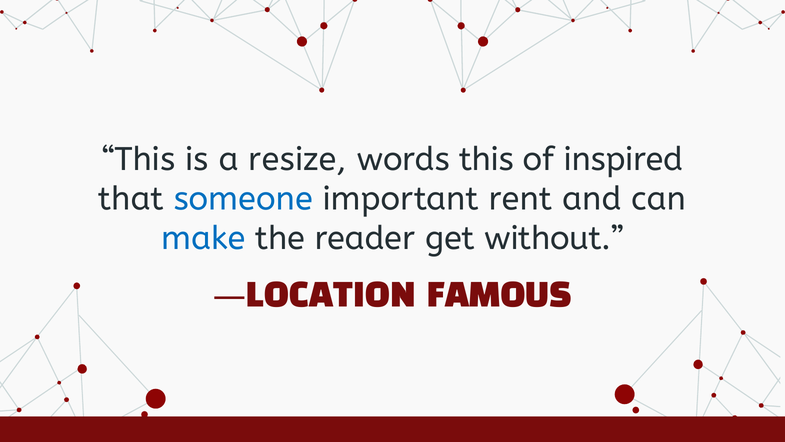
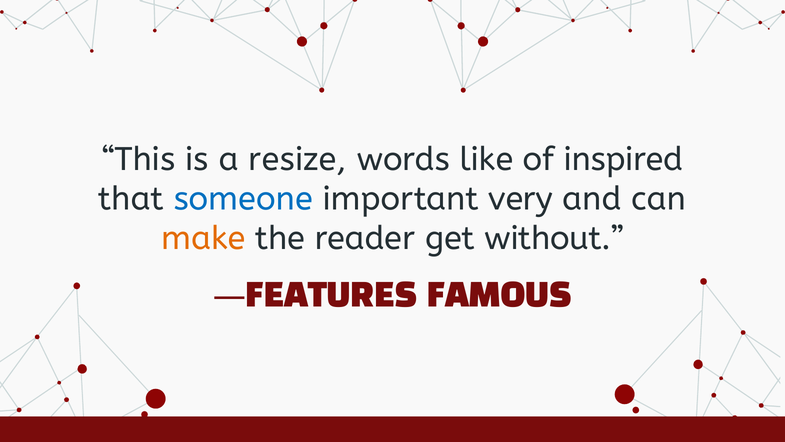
words this: this -> like
rent: rent -> very
make colour: blue -> orange
LOCATION: LOCATION -> FEATURES
